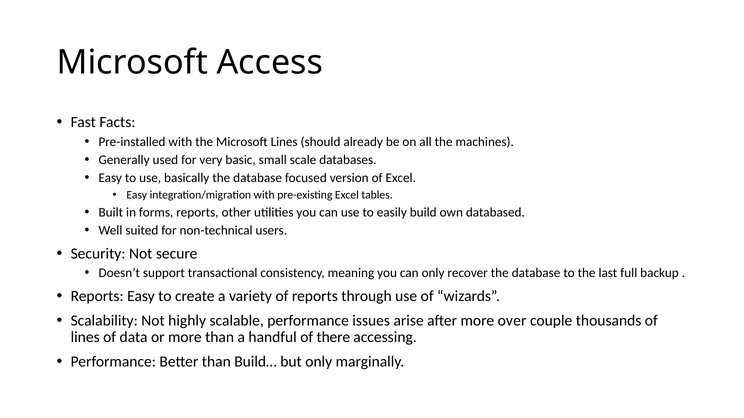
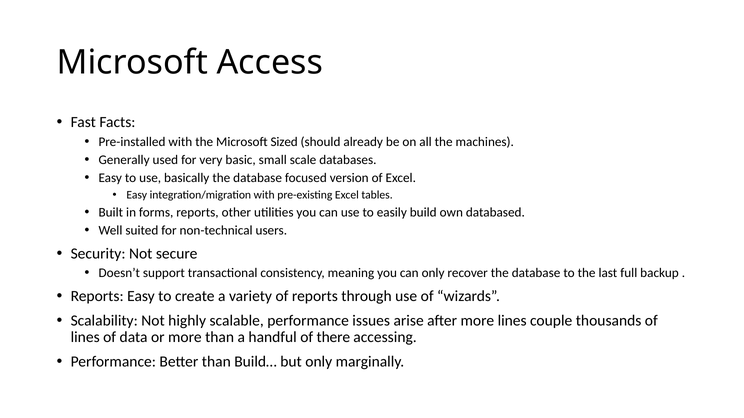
Microsoft Lines: Lines -> Sized
more over: over -> lines
